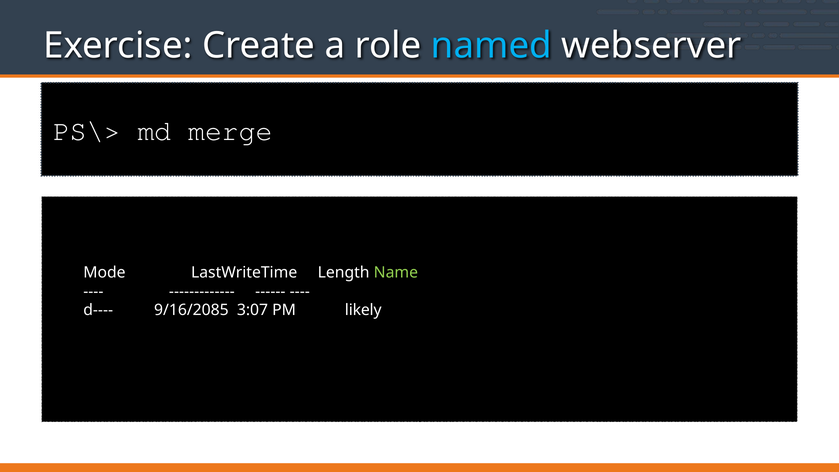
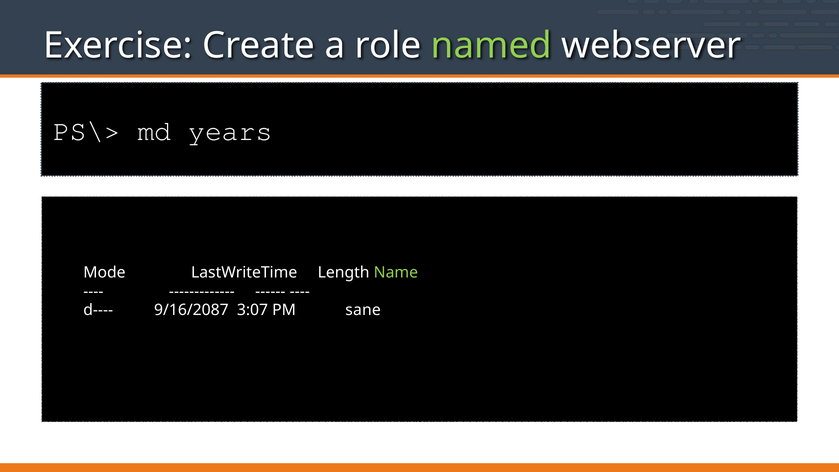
named colour: light blue -> light green
merge: merge -> years
9/16/2085: 9/16/2085 -> 9/16/2087
likely: likely -> sane
